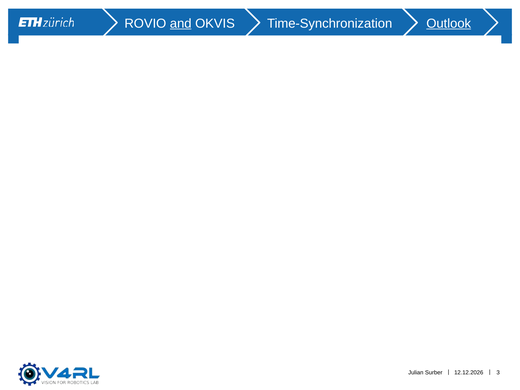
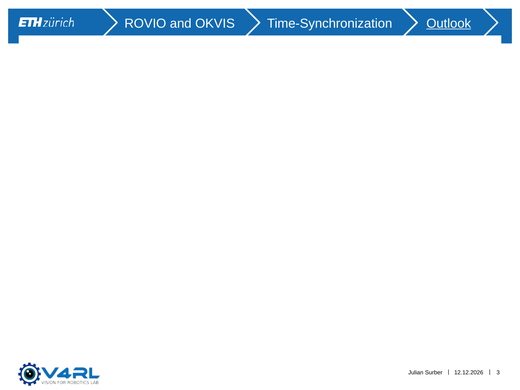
and underline: present -> none
